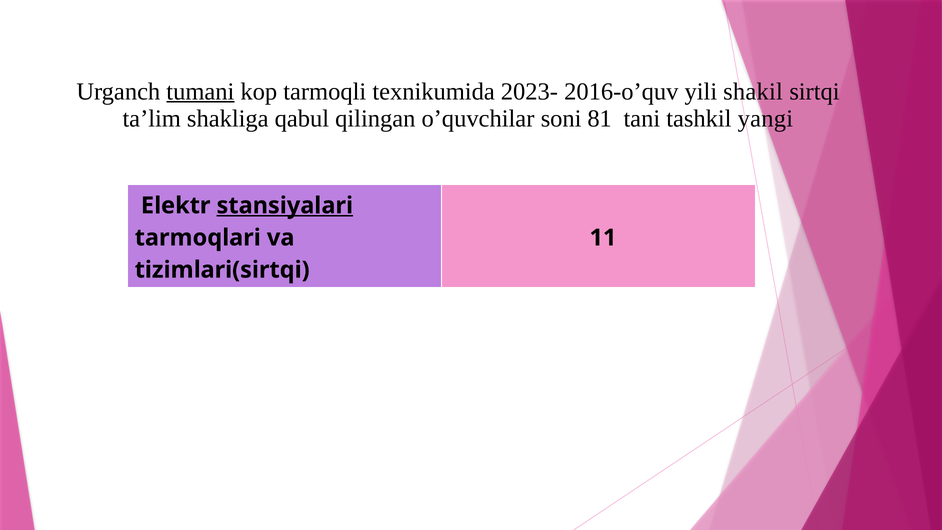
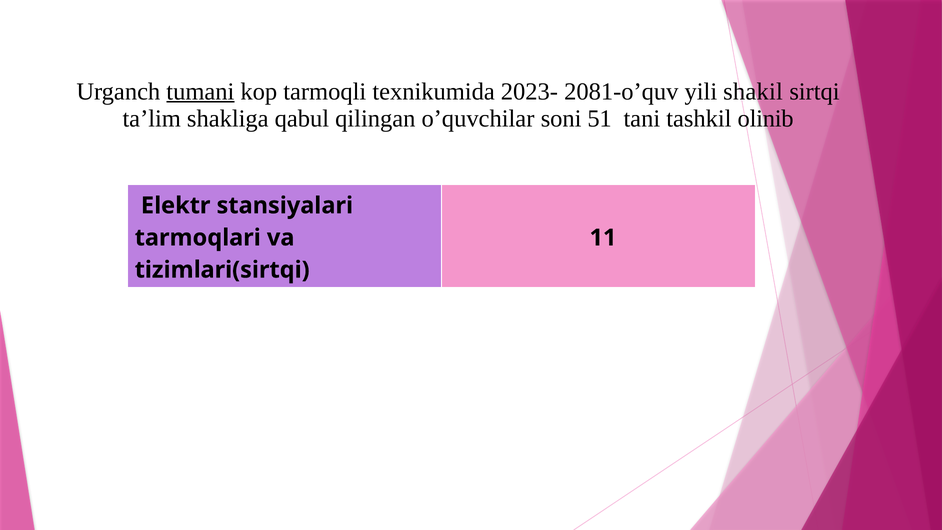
2016-o’quv: 2016-o’quv -> 2081-o’quv
81: 81 -> 51
yangi: yangi -> olinib
stansiyalari underline: present -> none
